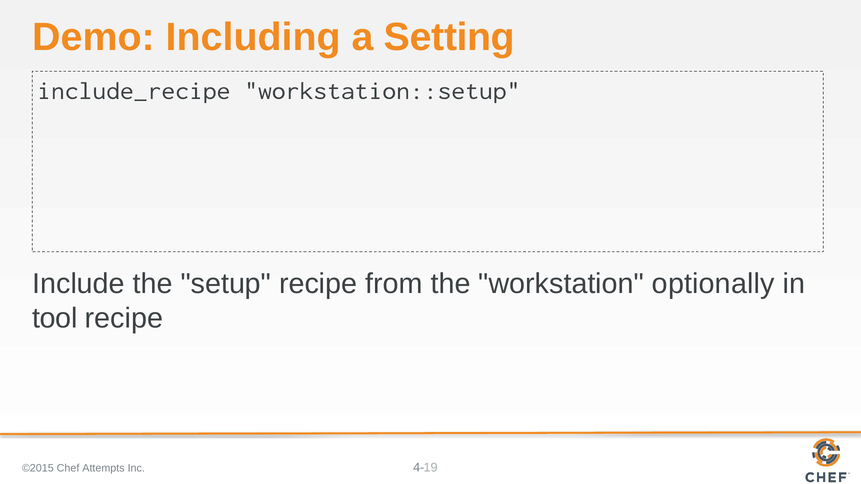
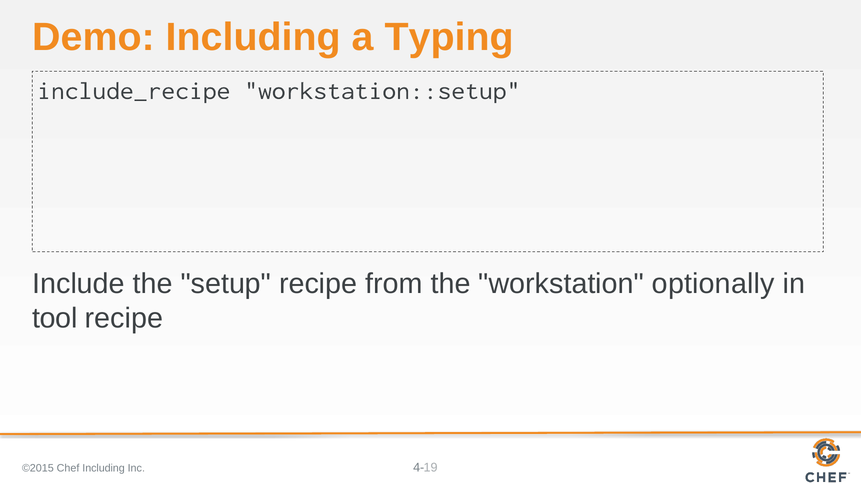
Setting: Setting -> Typing
Chef Attempts: Attempts -> Including
